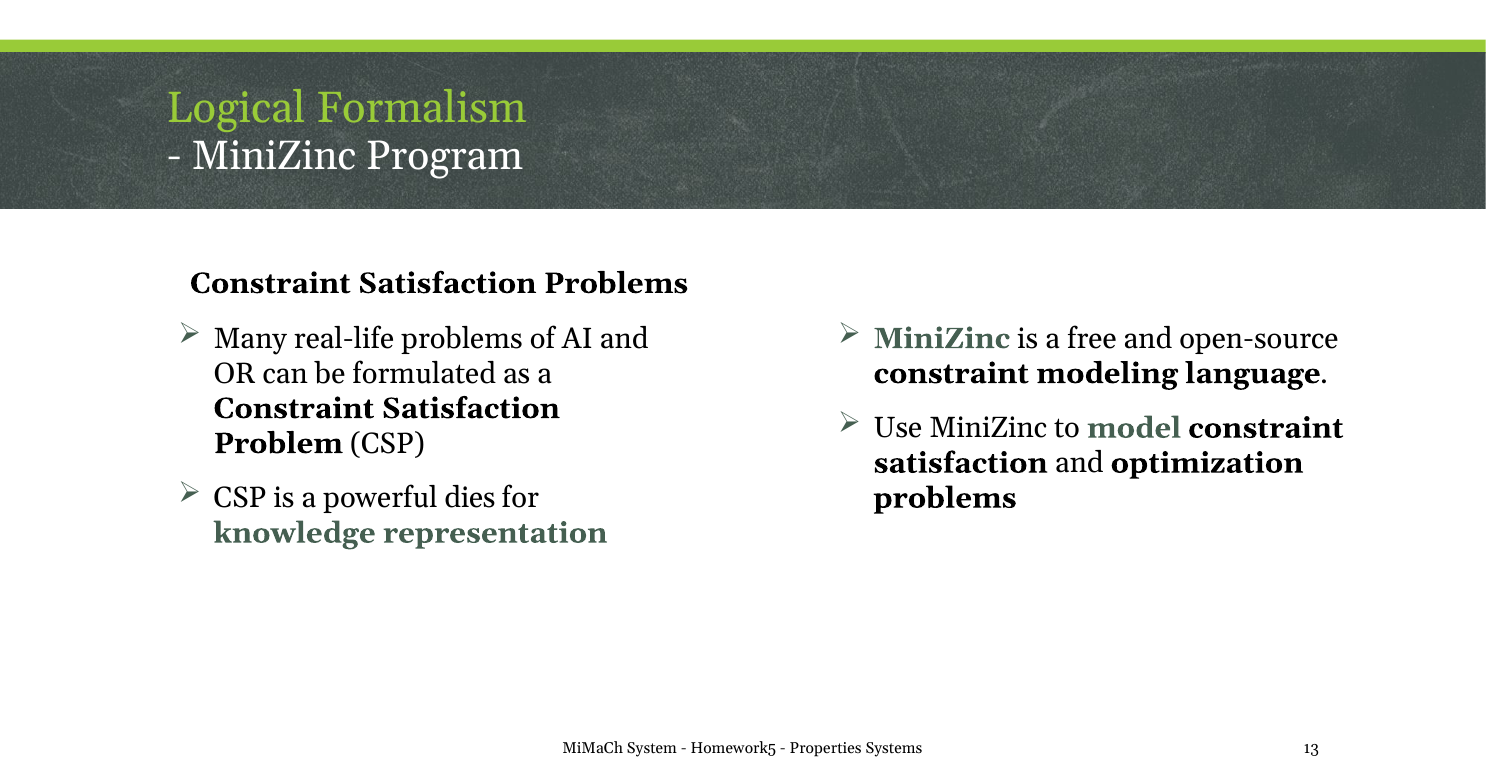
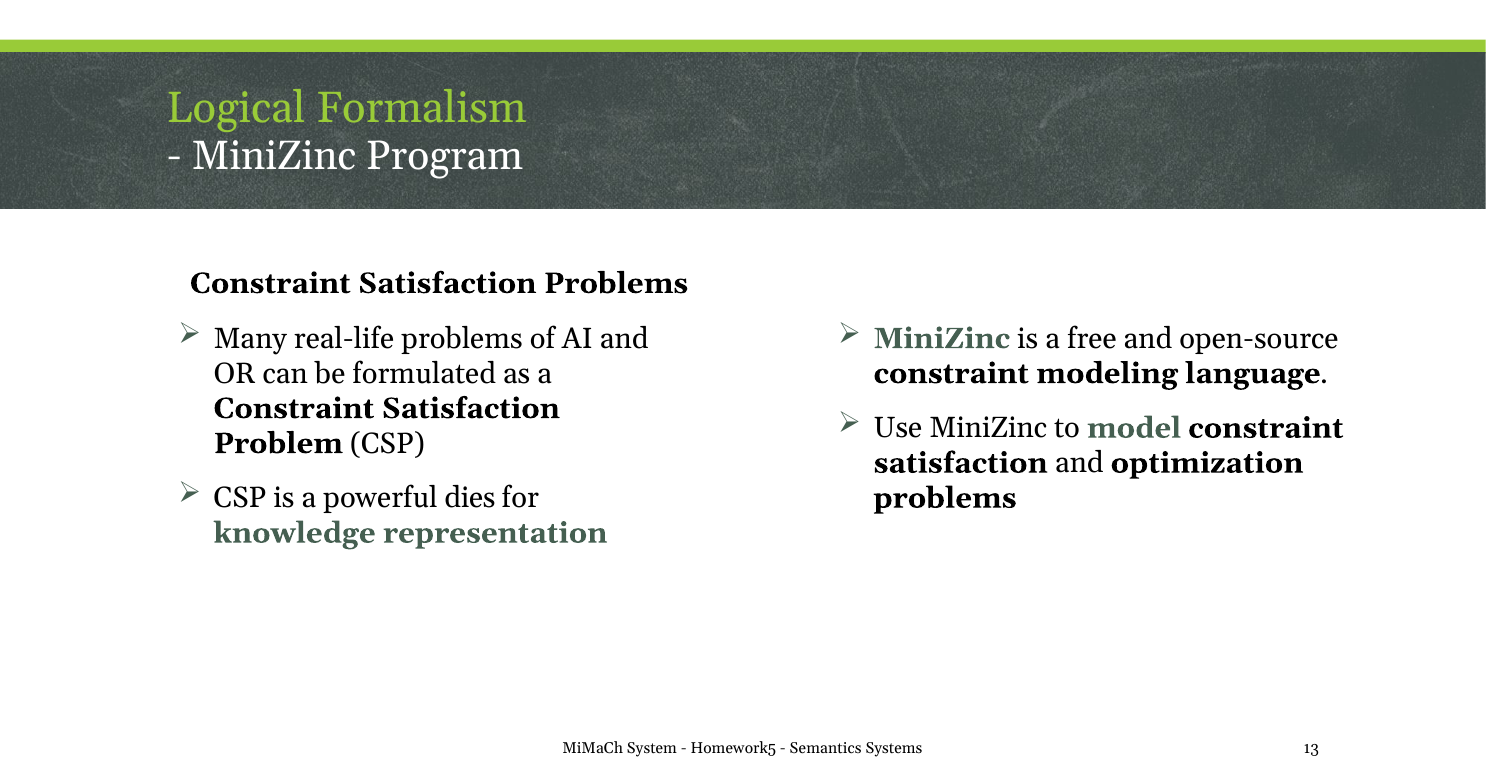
Properties: Properties -> Semantics
